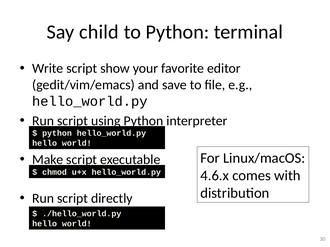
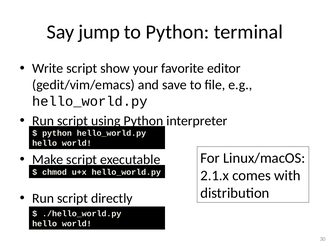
child: child -> jump
4.6.x: 4.6.x -> 2.1.x
